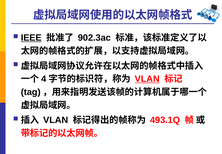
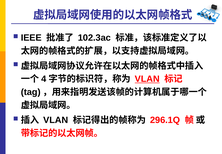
IEEE underline: present -> none
902.3ac: 902.3ac -> 102.3ac
493.1Q: 493.1Q -> 296.1Q
